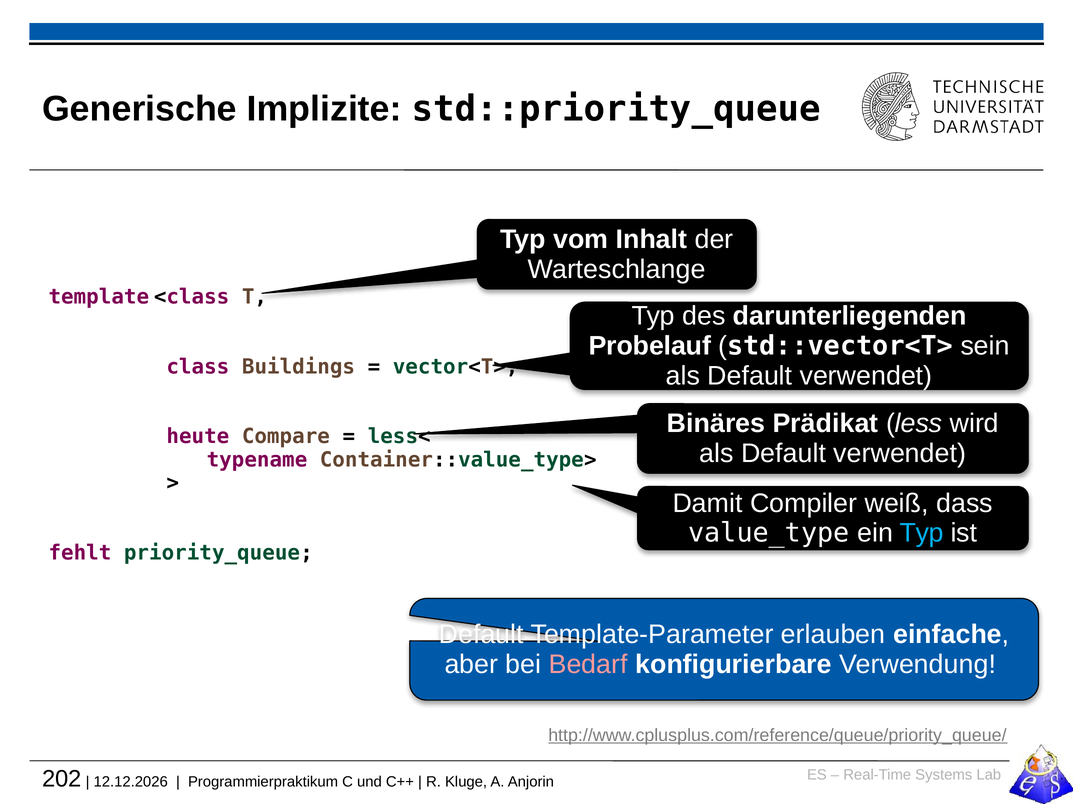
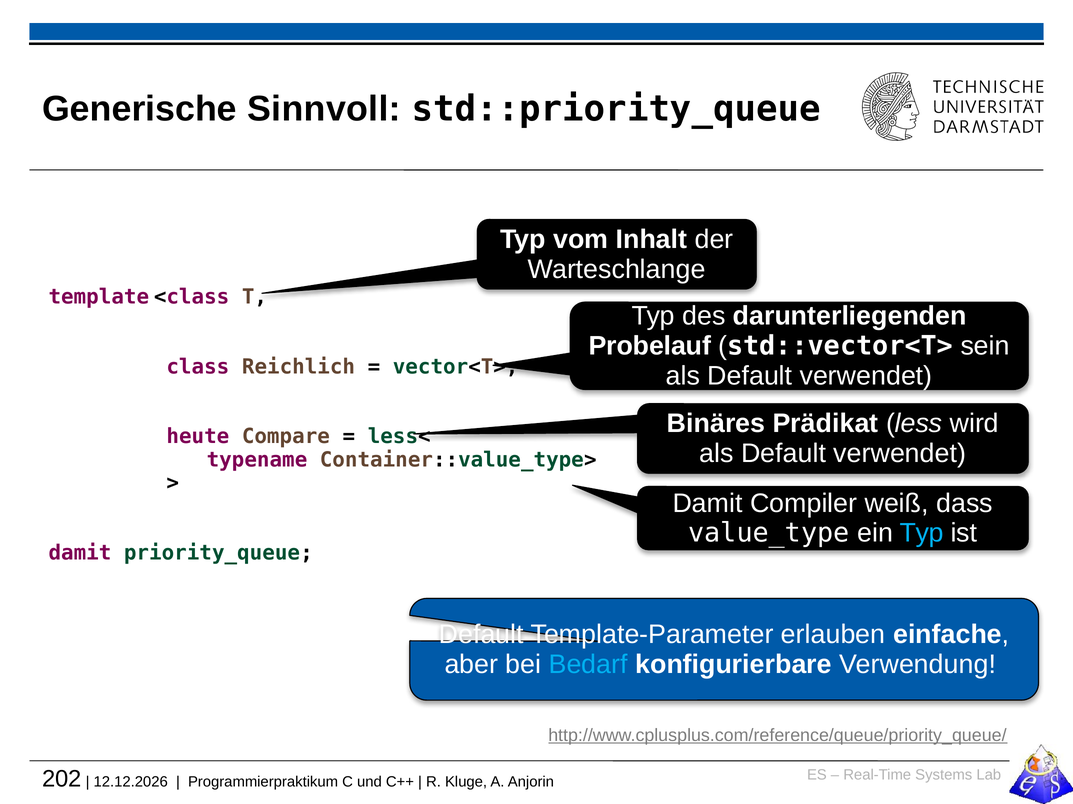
Implizite: Implizite -> Sinnvoll
Buildings: Buildings -> Reichlich
fehlt at (80, 553): fehlt -> damit
Bedarf colour: pink -> light blue
